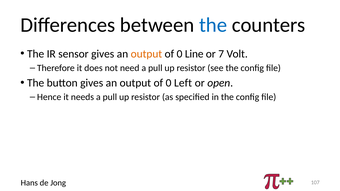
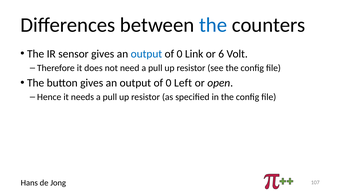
output at (146, 54) colour: orange -> blue
Line: Line -> Link
7: 7 -> 6
